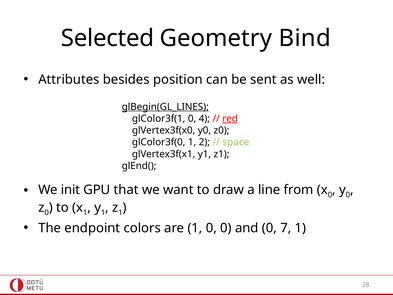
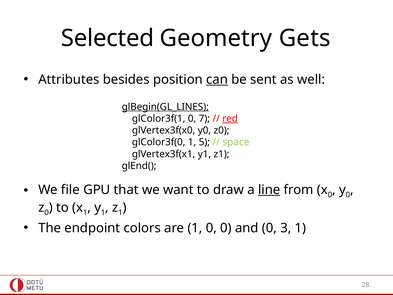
Bind: Bind -> Gets
can underline: none -> present
4: 4 -> 7
2: 2 -> 5
init: init -> file
line underline: none -> present
7: 7 -> 3
